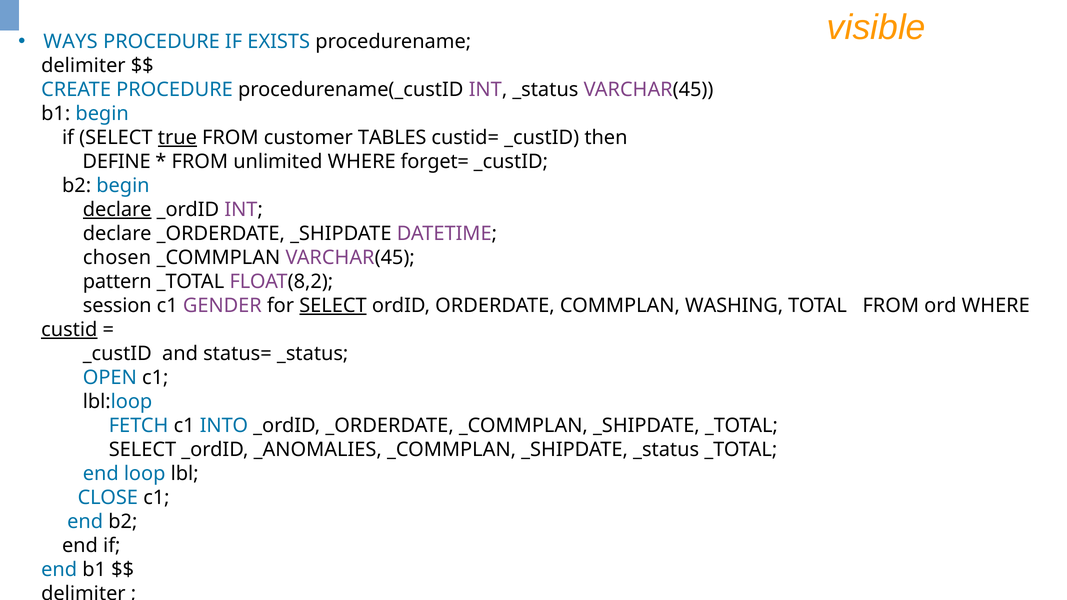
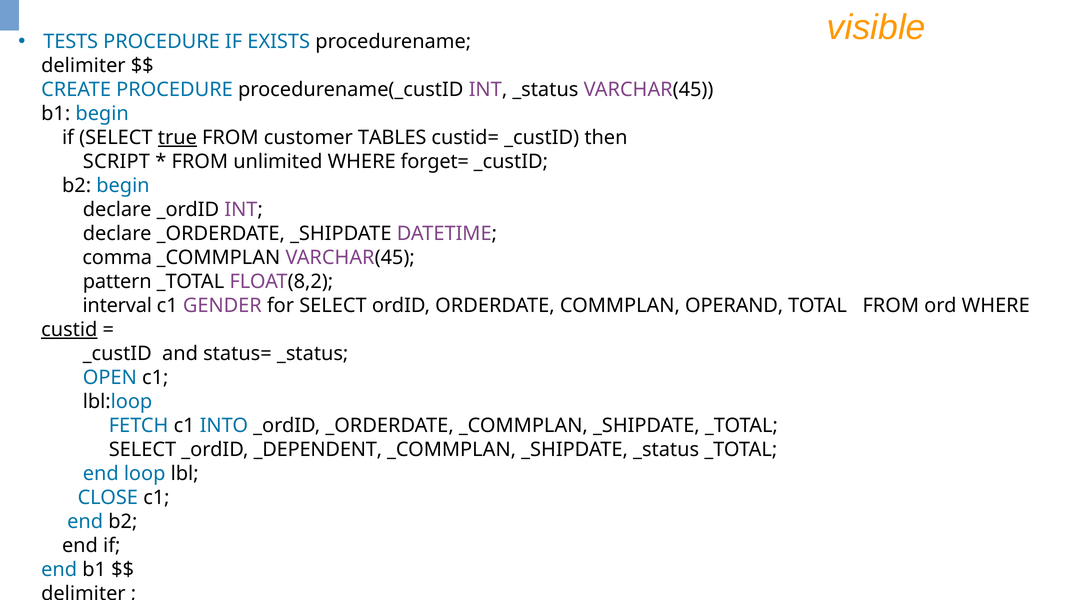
WAYS: WAYS -> TESTS
DEFINE: DEFINE -> SCRIPT
declare at (117, 210) underline: present -> none
chosen: chosen -> comma
session: session -> interval
SELECT at (333, 306) underline: present -> none
WASHING: WASHING -> OPERAND
_ANOMALIES: _ANOMALIES -> _DEPENDENT
